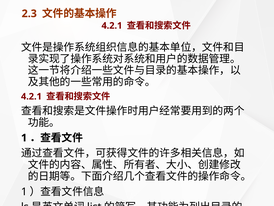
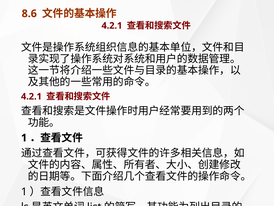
2.3: 2.3 -> 8.6
